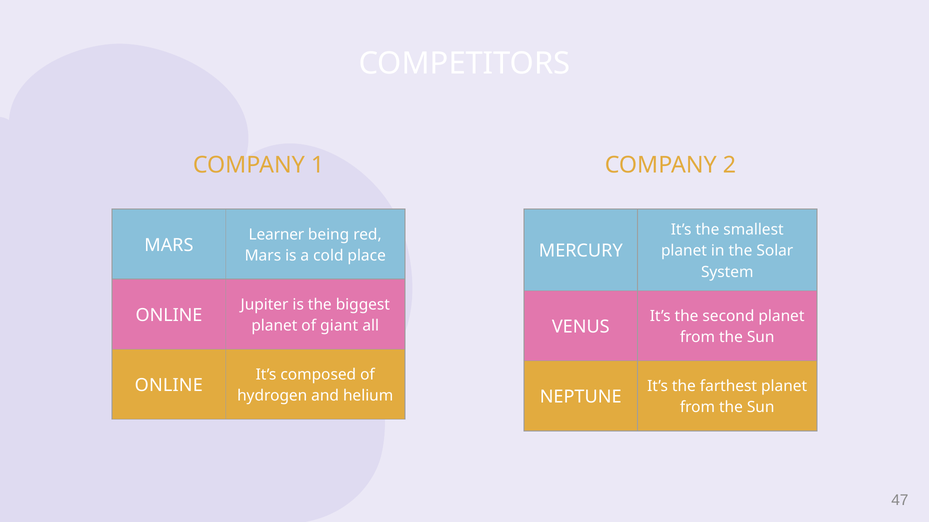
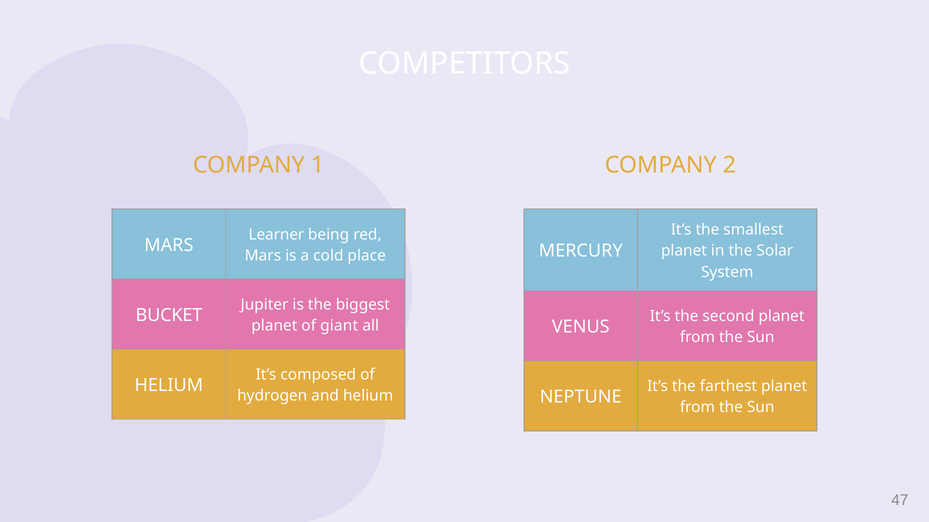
ONLINE at (169, 316): ONLINE -> BUCKET
ONLINE at (169, 386): ONLINE -> HELIUM
